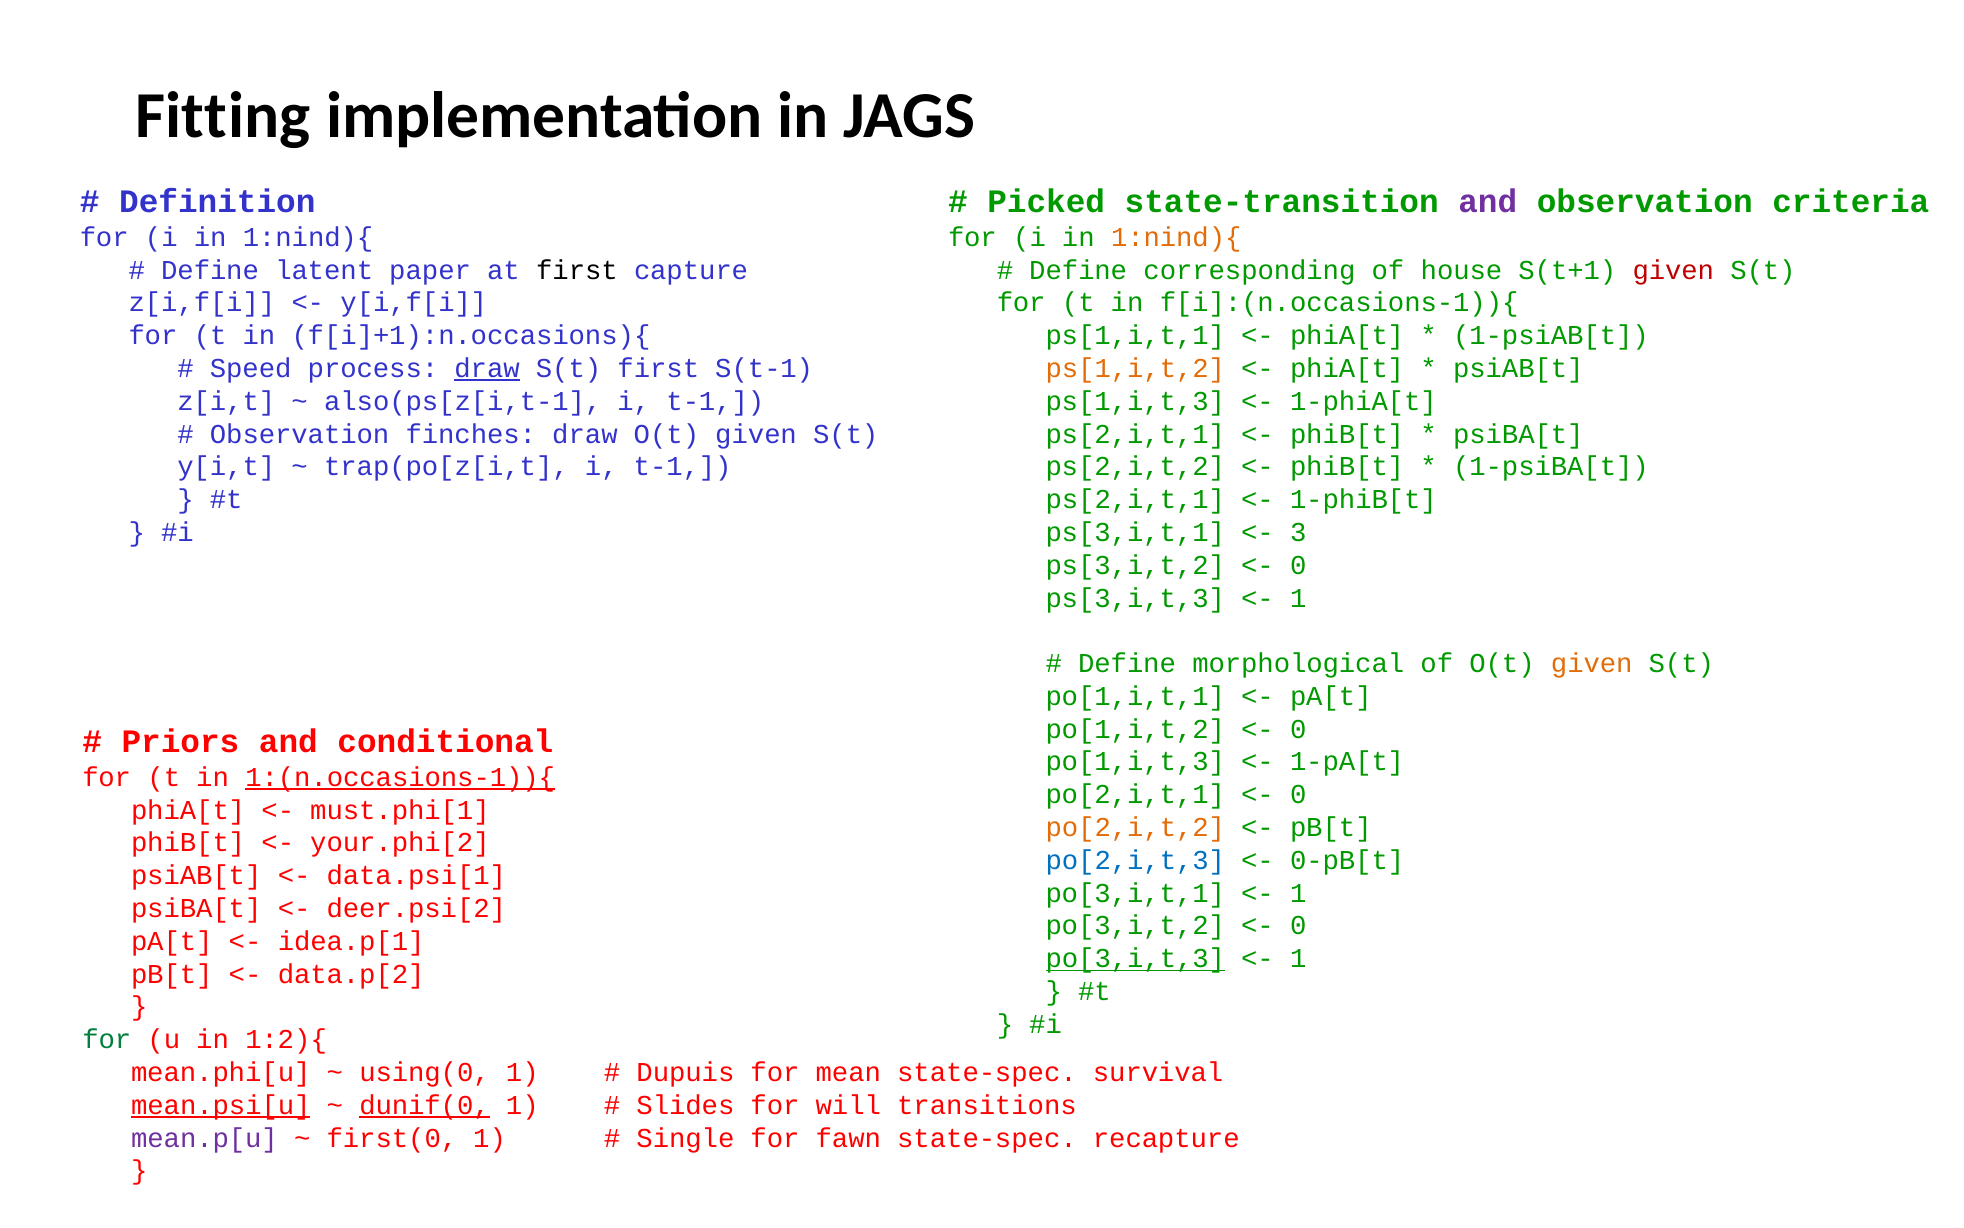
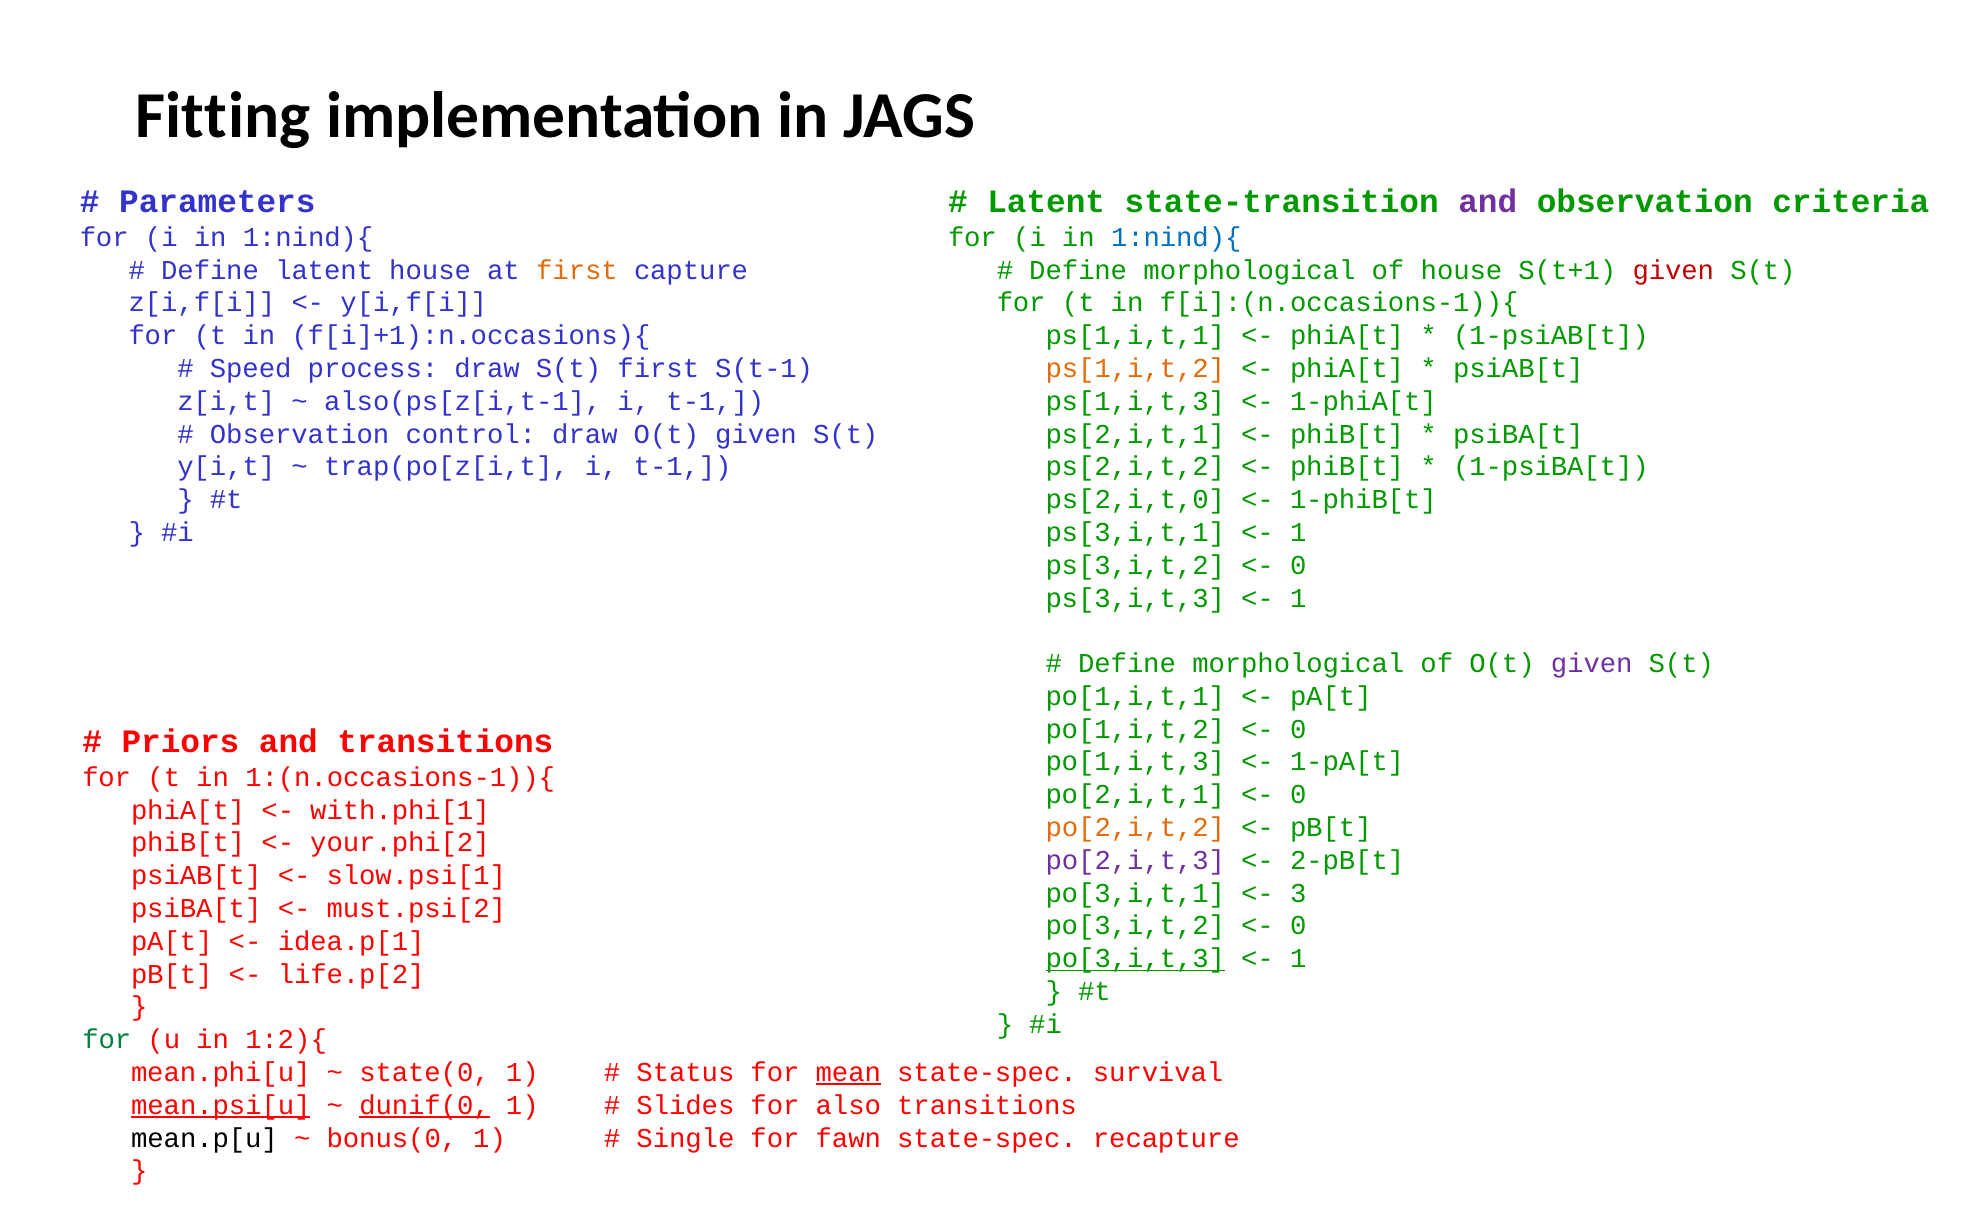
Definition: Definition -> Parameters
Picked at (1046, 201): Picked -> Latent
1:nind){ at (1176, 237) colour: orange -> blue
latent paper: paper -> house
first at (577, 270) colour: black -> orange
corresponding at (1249, 270): corresponding -> morphological
draw at (487, 368) underline: present -> none
finches: finches -> control
ps[2,i,t,1 at (1135, 499): ps[2,i,t,1 -> ps[2,i,t,0
3 at (1298, 532): 3 -> 1
given at (1592, 663) colour: orange -> purple
and conditional: conditional -> transitions
1:(n.occasions-1)){ underline: present -> none
must.phi[1: must.phi[1 -> with.phi[1
po[2,i,t,3 colour: blue -> purple
0-pB[t: 0-pB[t -> 2-pB[t
data.psi[1: data.psi[1 -> slow.psi[1
1 at (1298, 893): 1 -> 3
deer.psi[2: deer.psi[2 -> must.psi[2
data.p[2: data.p[2 -> life.p[2
using(0: using(0 -> state(0
Dupuis: Dupuis -> Status
mean underline: none -> present
will: will -> also
mean.p[u colour: purple -> black
first(0: first(0 -> bonus(0
